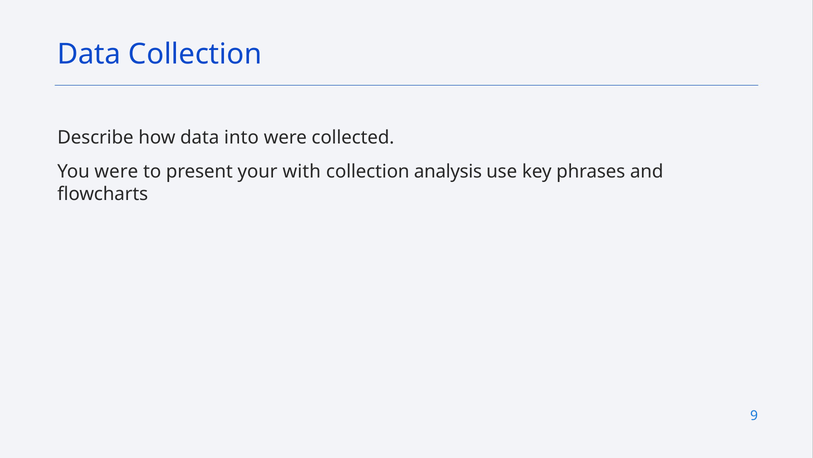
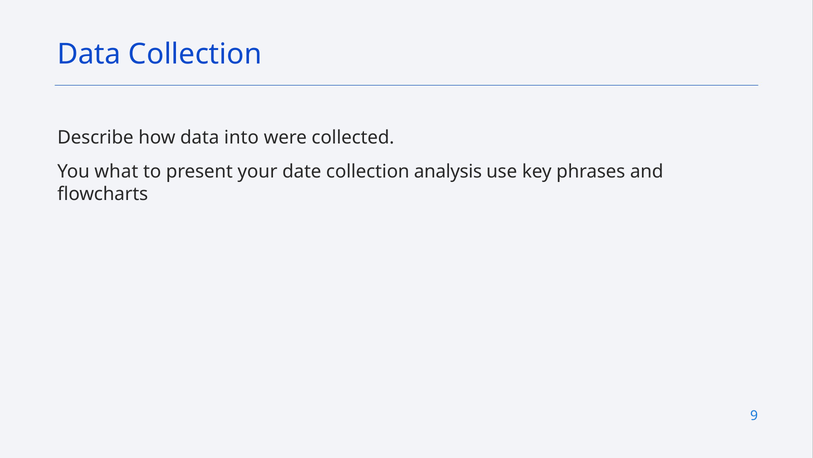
You were: were -> what
with: with -> date
